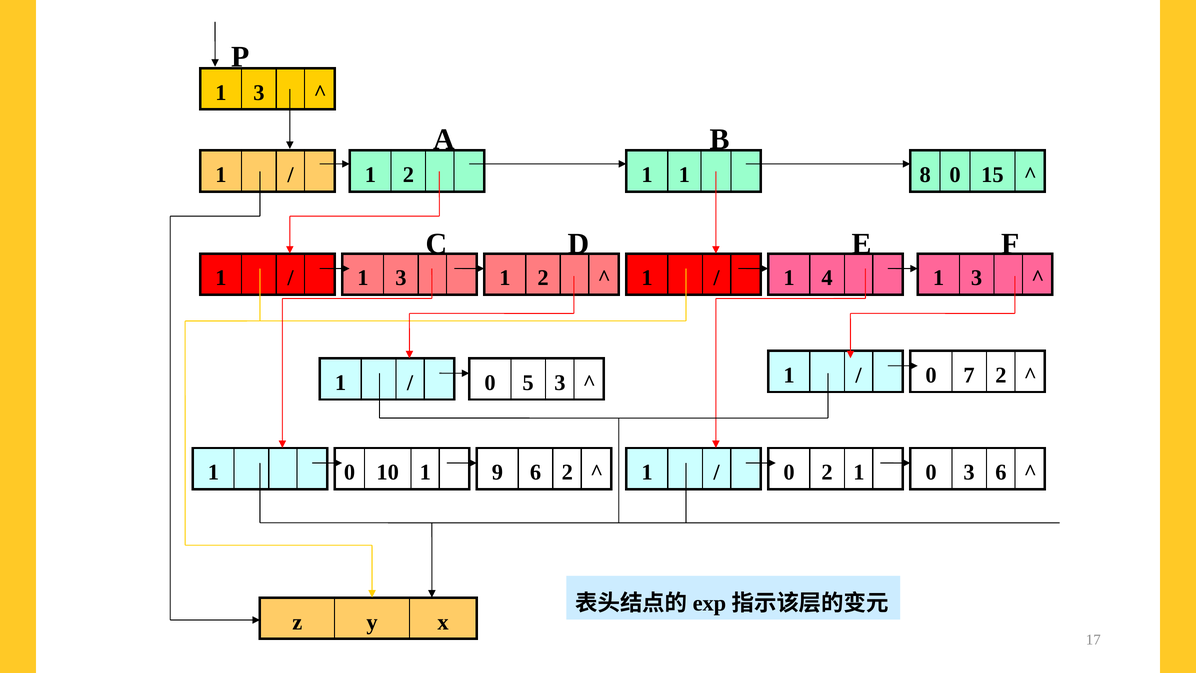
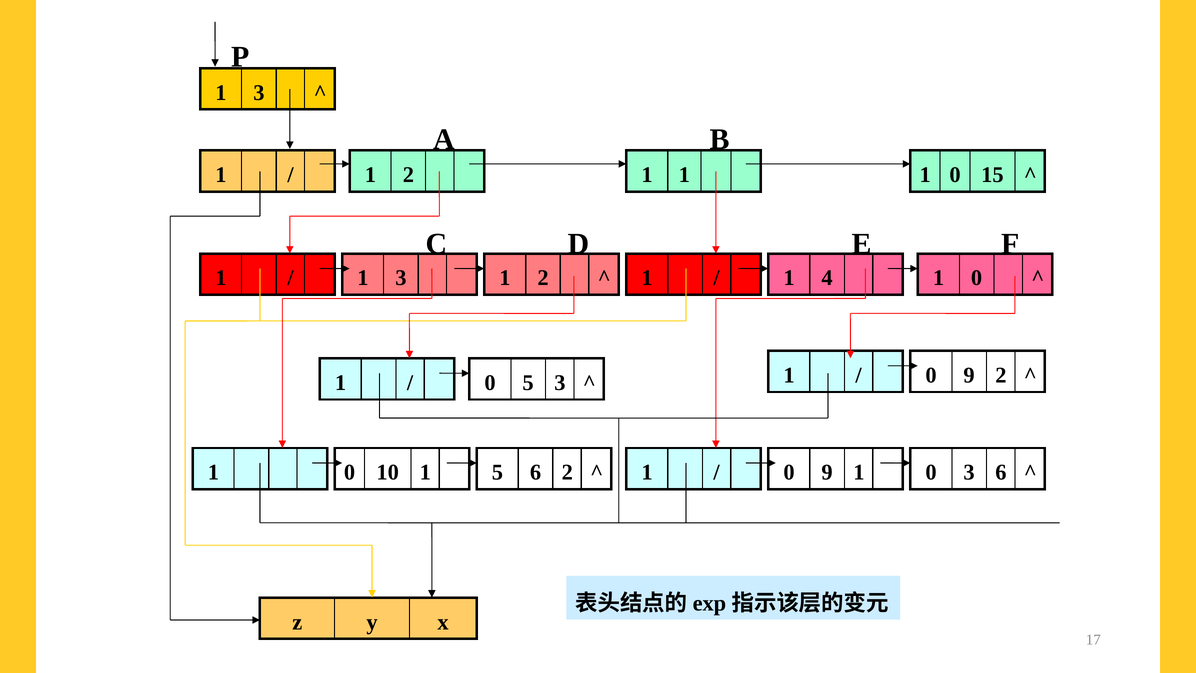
1 1 8: 8 -> 1
4 1 3: 3 -> 0
7 at (969, 375): 7 -> 9
1 9: 9 -> 5
2 at (827, 472): 2 -> 9
